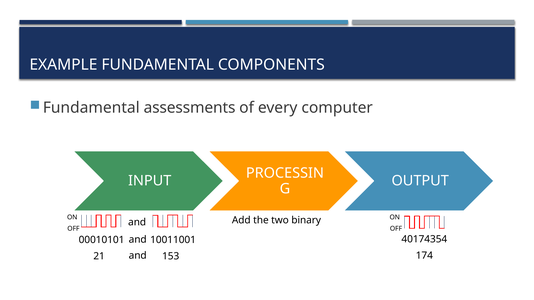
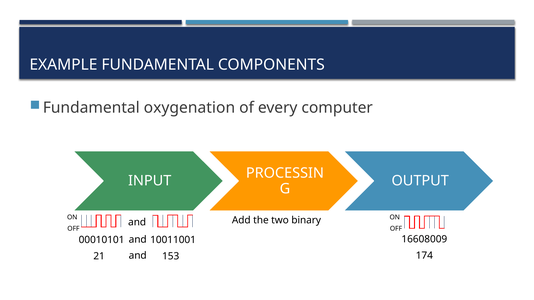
assessments: assessments -> oxygenation
40174354: 40174354 -> 16608009
